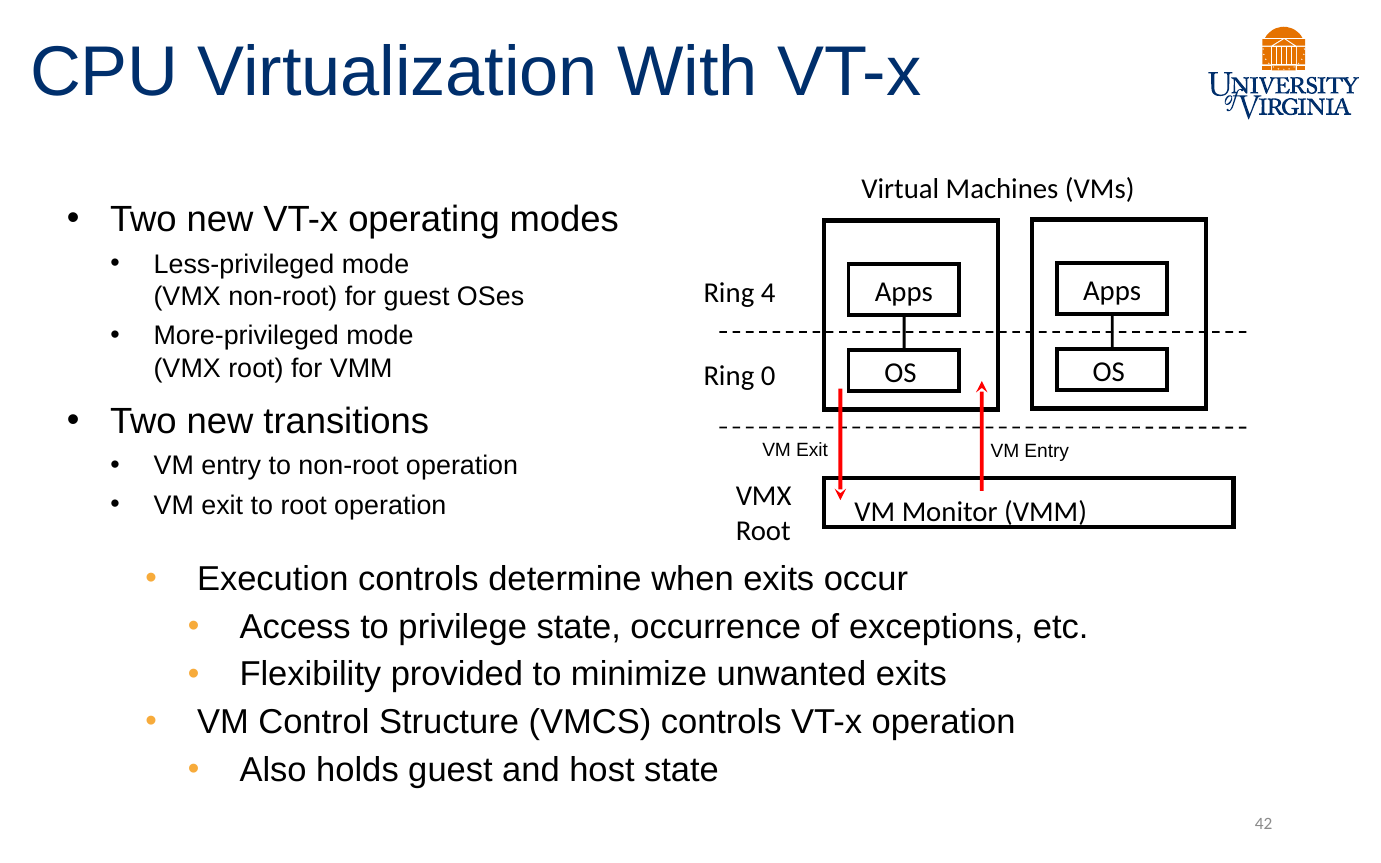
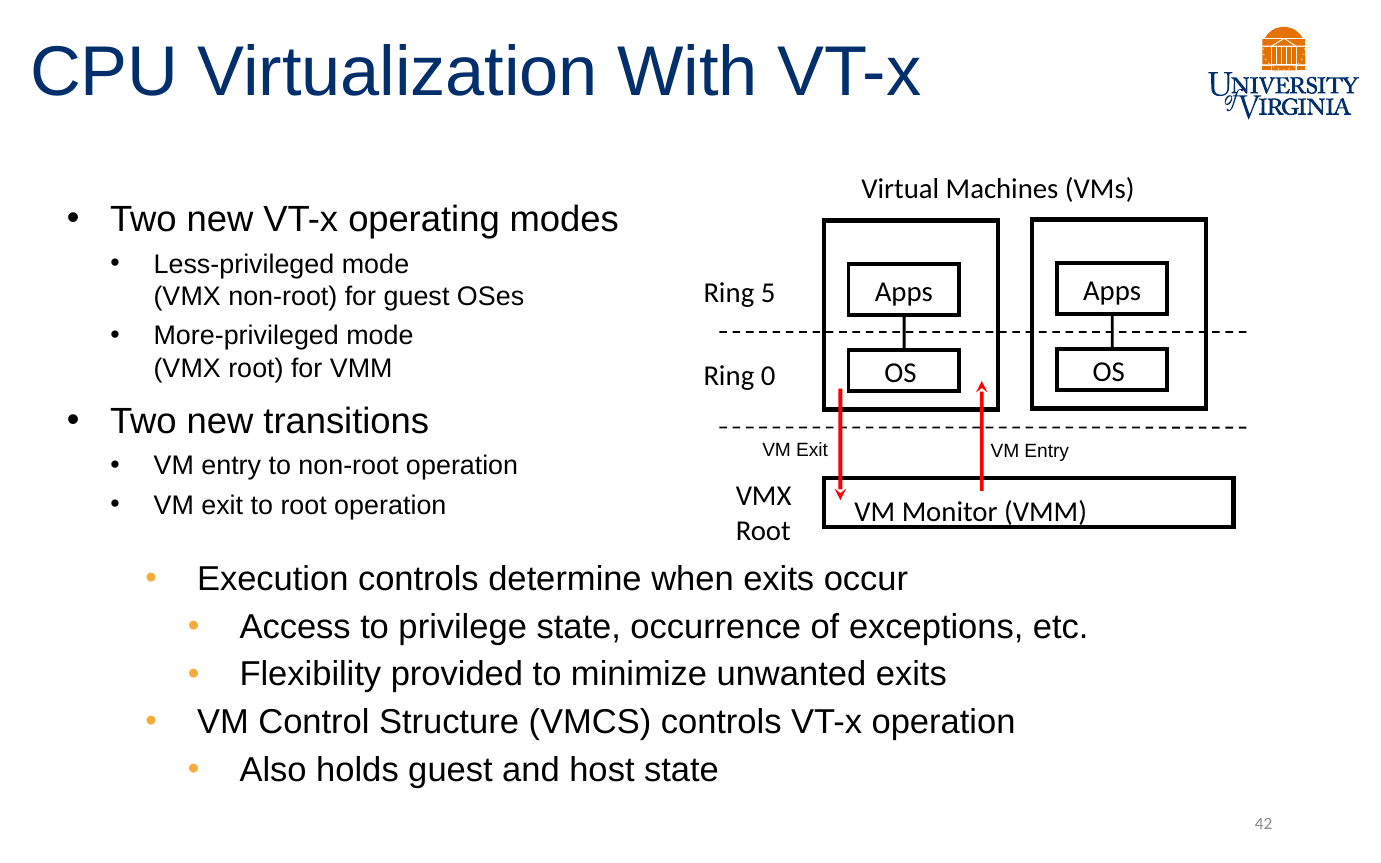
4: 4 -> 5
